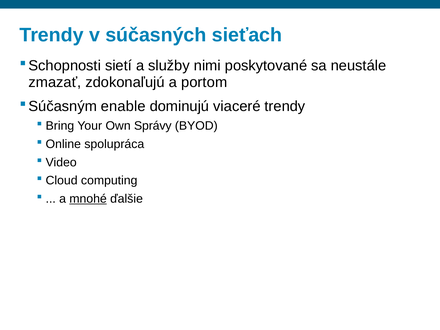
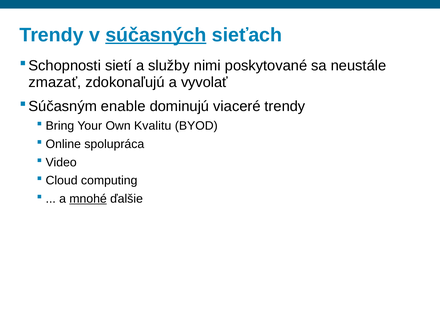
súčasných underline: none -> present
portom: portom -> vyvolať
Správy: Správy -> Kvalitu
